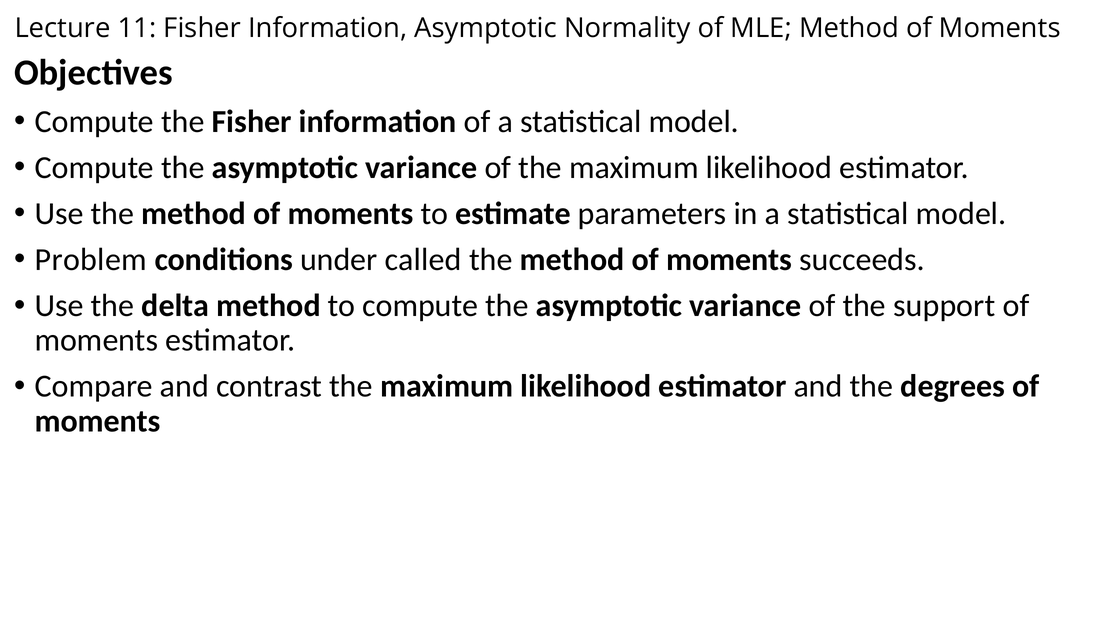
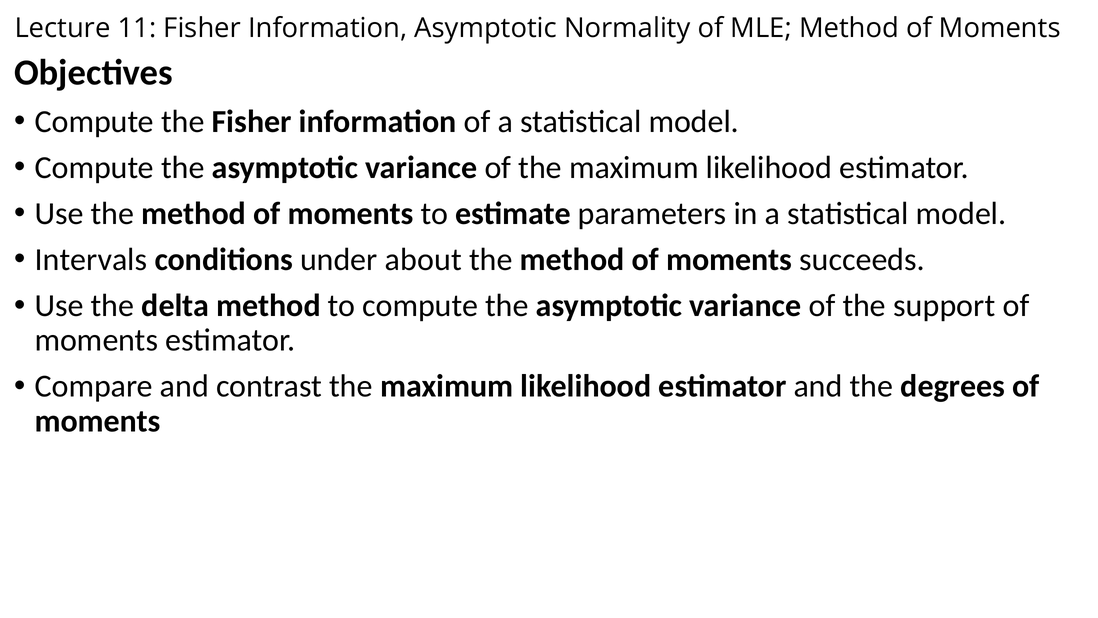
Problem: Problem -> Intervals
called: called -> about
